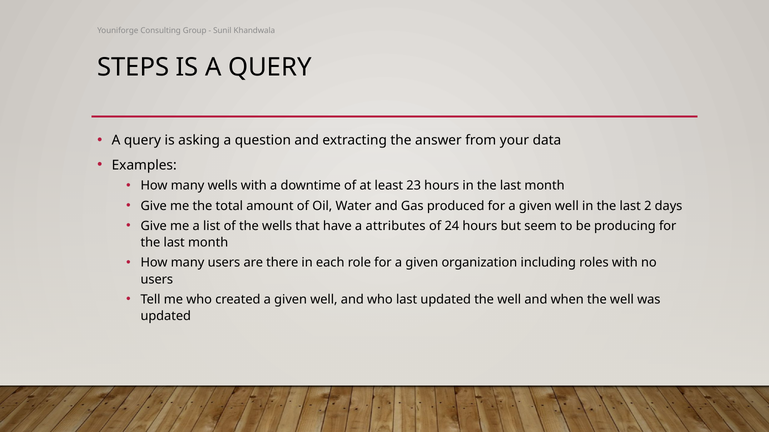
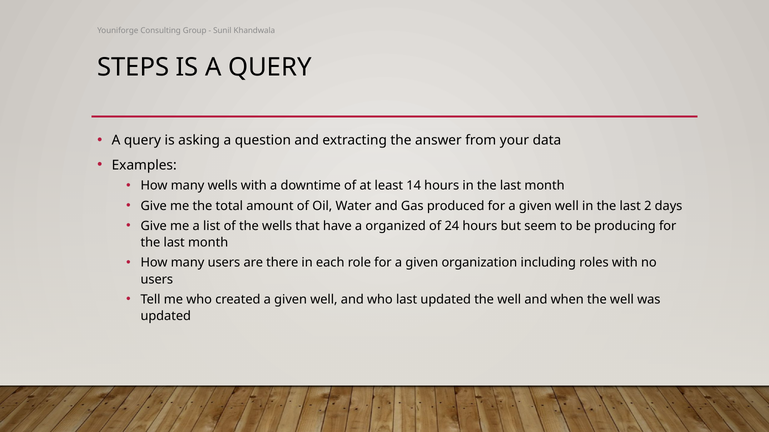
23: 23 -> 14
attributes: attributes -> organized
